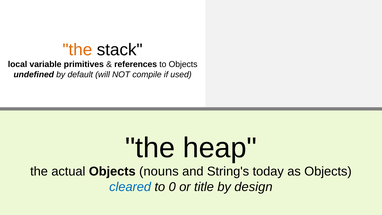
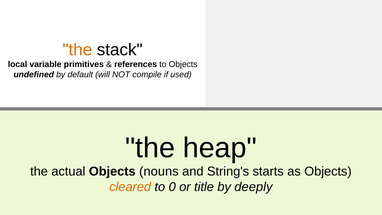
today: today -> starts
cleared colour: blue -> orange
design: design -> deeply
